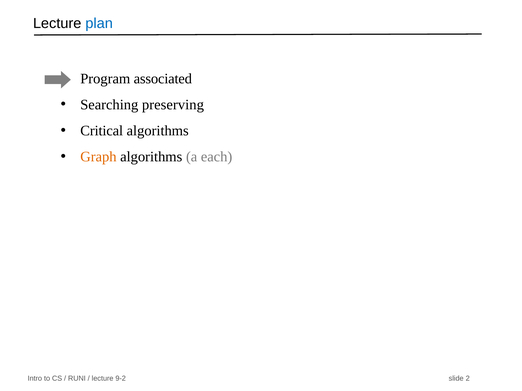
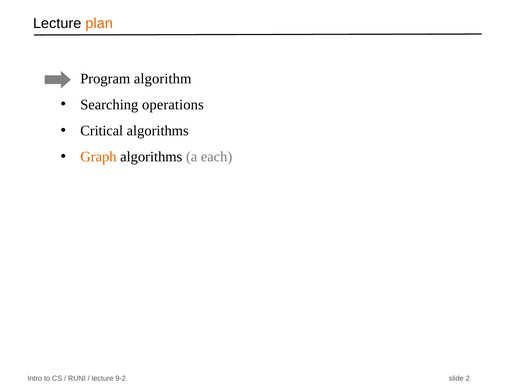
plan colour: blue -> orange
associated: associated -> algorithm
preserving: preserving -> operations
